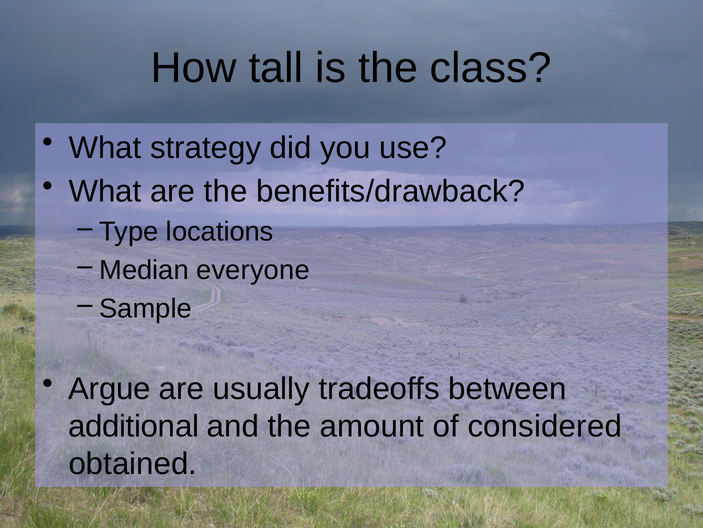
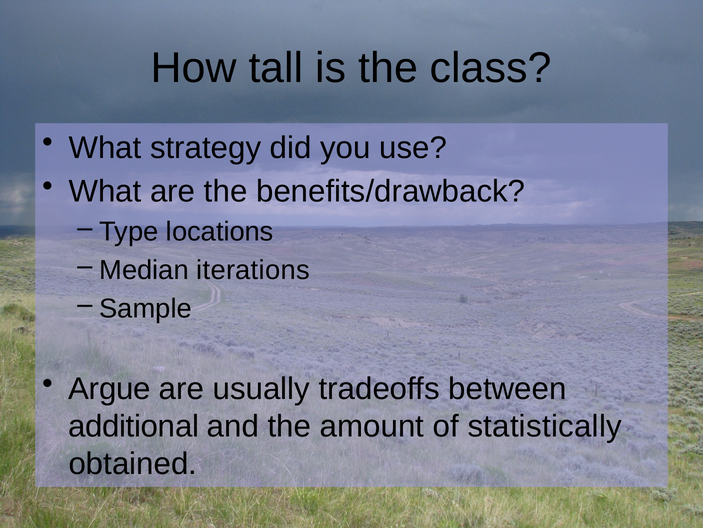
everyone: everyone -> iterations
considered: considered -> statistically
